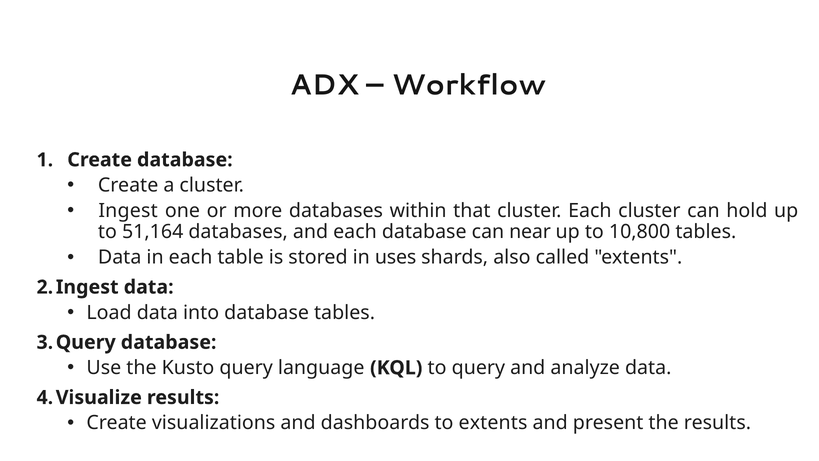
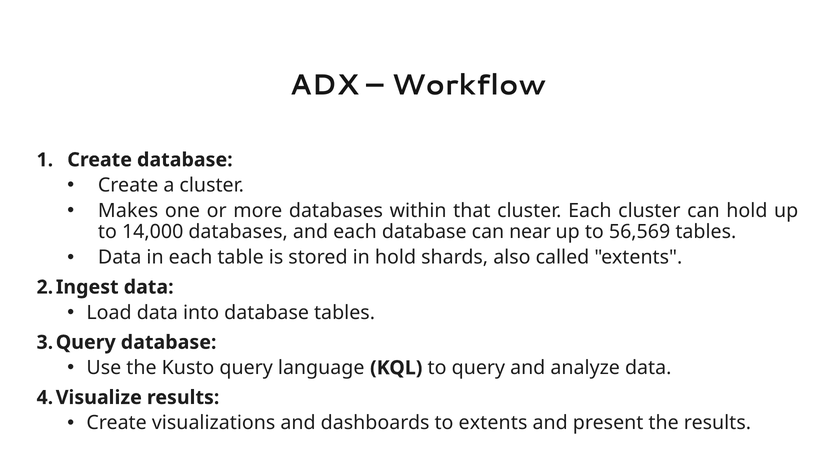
Ingest: Ingest -> Makes
51,164: 51,164 -> 14,000
10,800: 10,800 -> 56,569
in uses: uses -> hold
